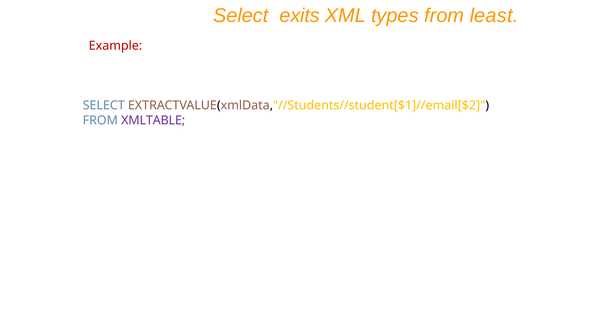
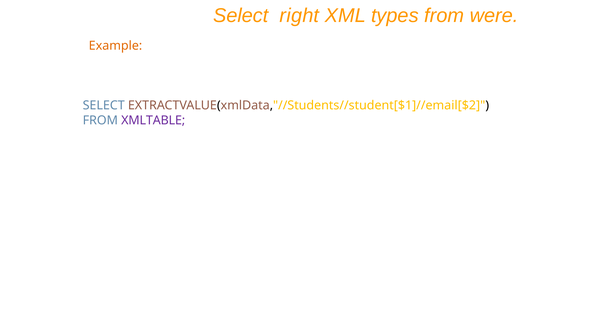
exits: exits -> right
least: least -> were
Example colour: red -> orange
